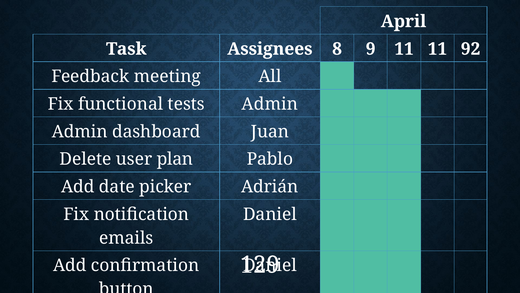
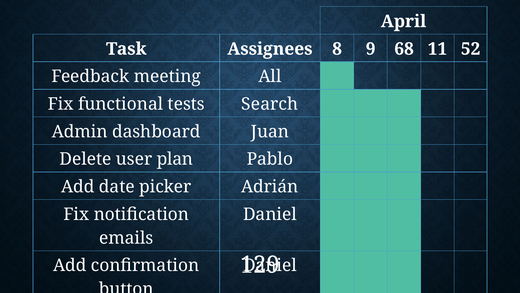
9 11: 11 -> 68
92: 92 -> 52
tests Admin: Admin -> Search
